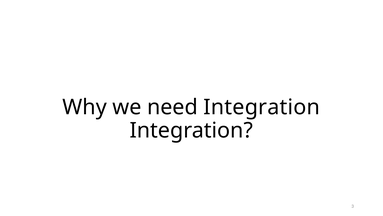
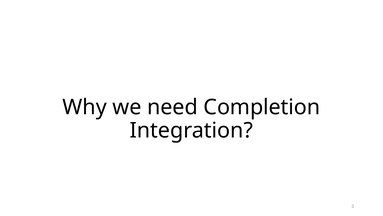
need Integration: Integration -> Completion
